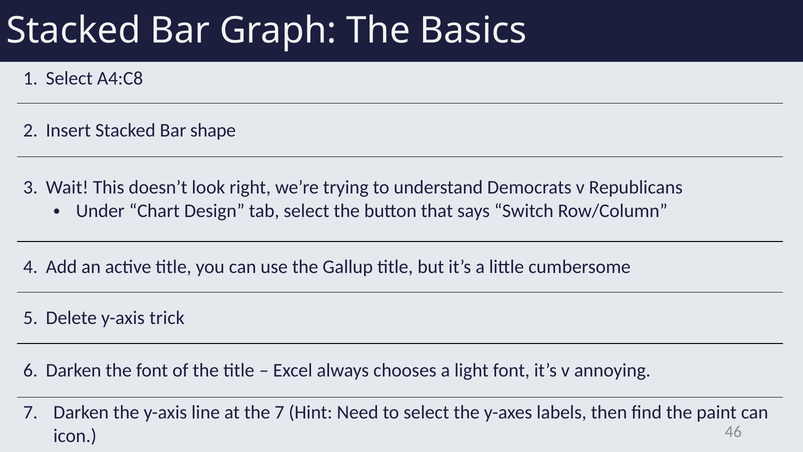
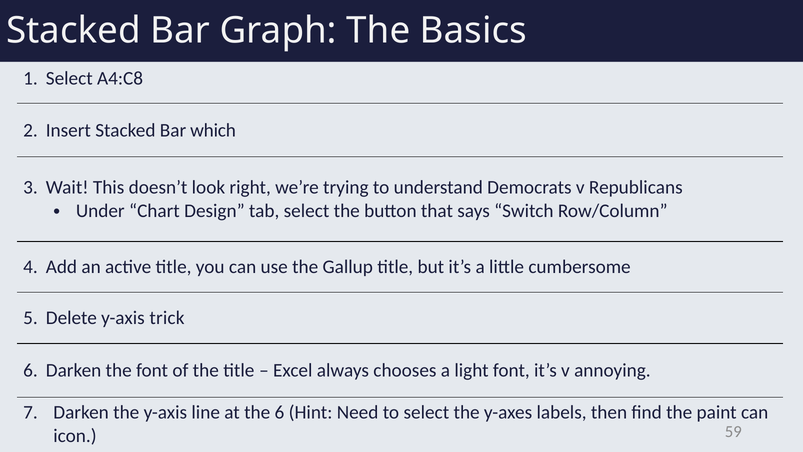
shape: shape -> which
the 7: 7 -> 6
46: 46 -> 59
